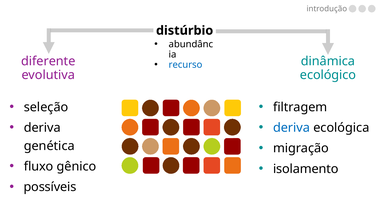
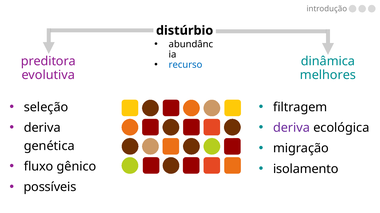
diferente: diferente -> preditora
ecológico: ecológico -> melhores
deriva at (292, 128) colour: blue -> purple
